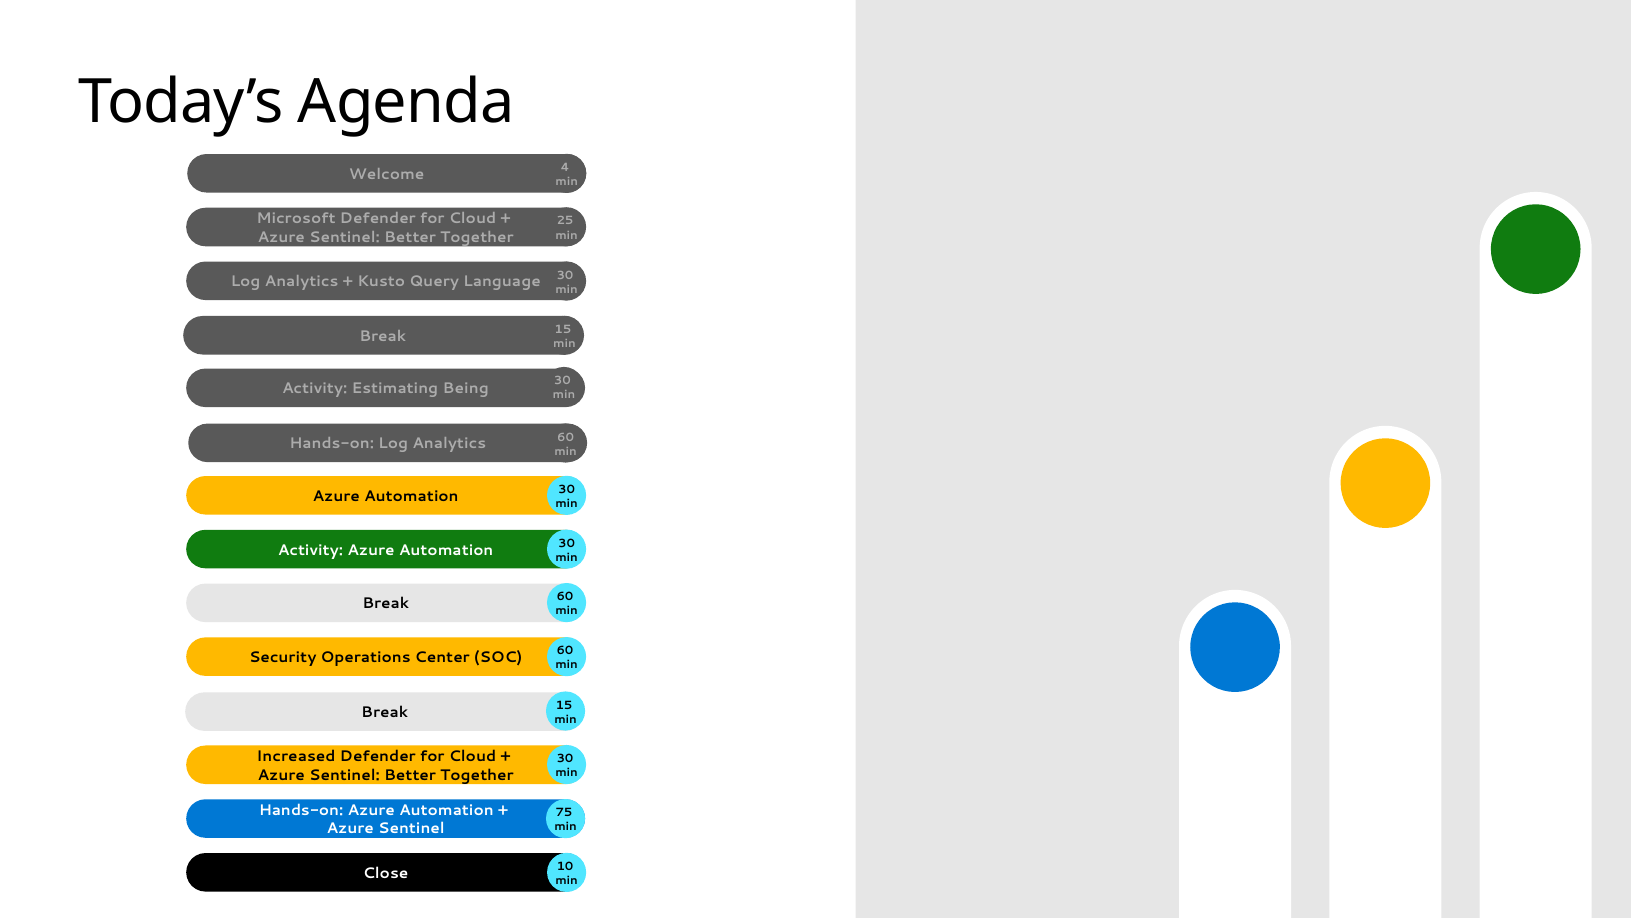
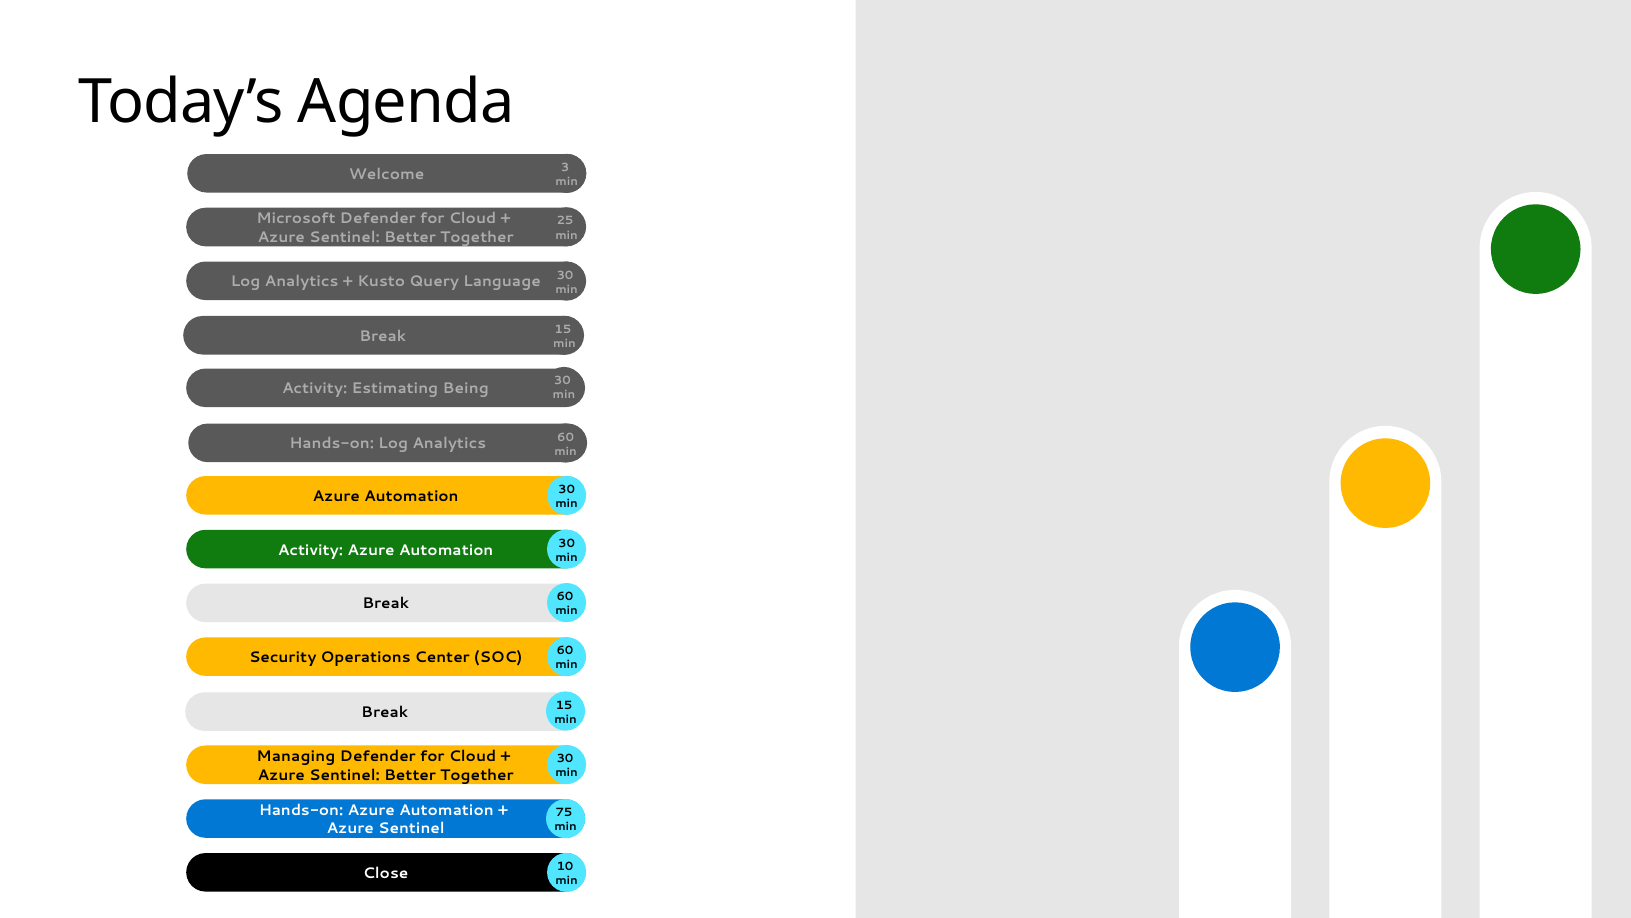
4: 4 -> 3
Increased: Increased -> Managing
